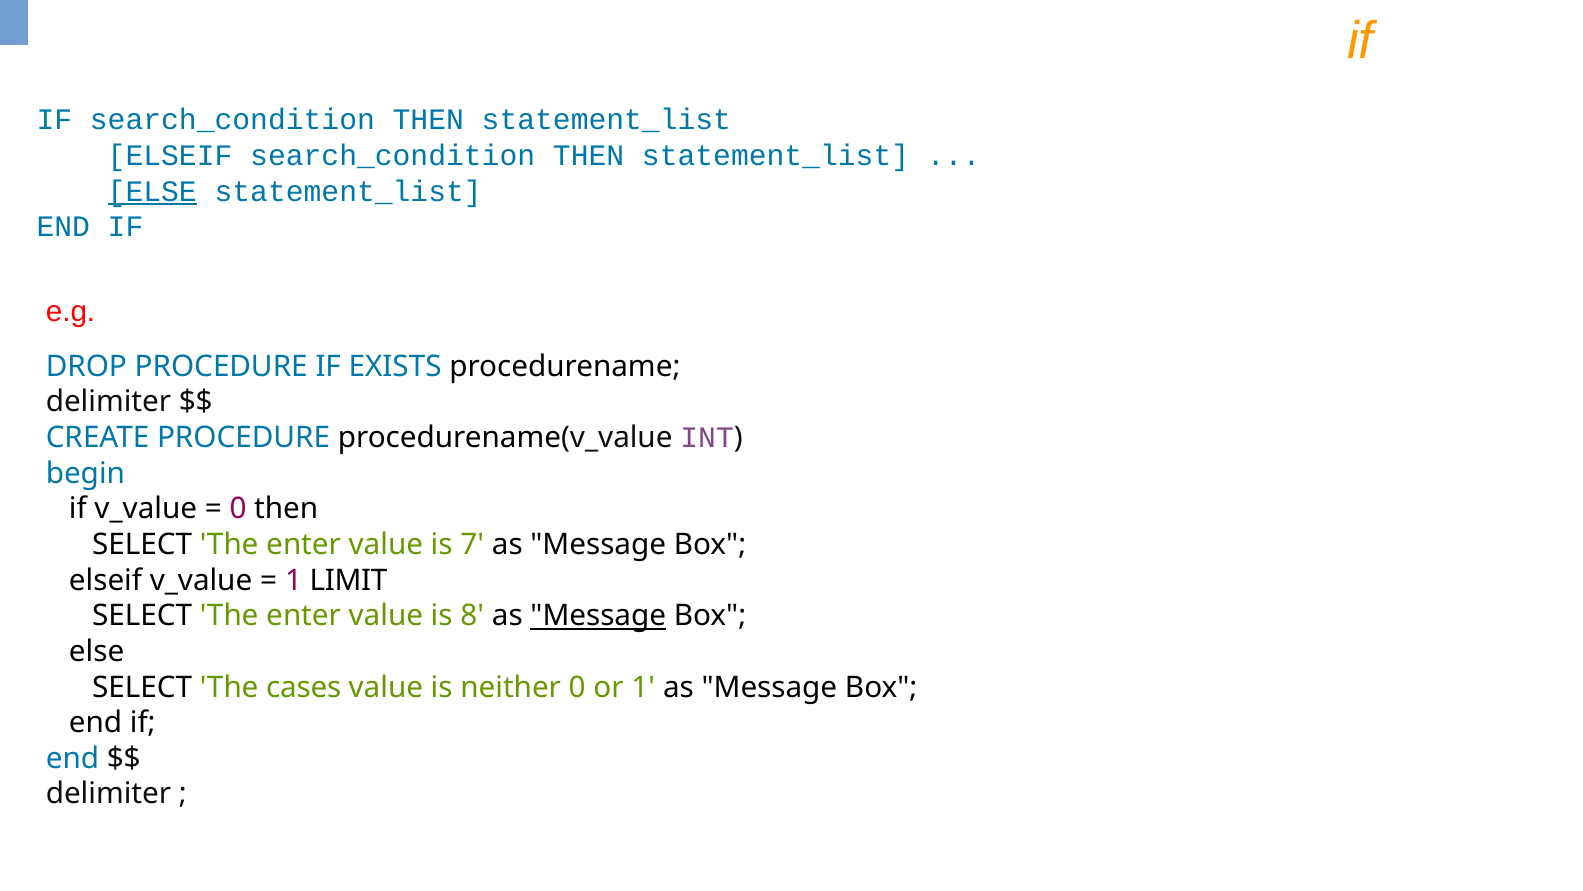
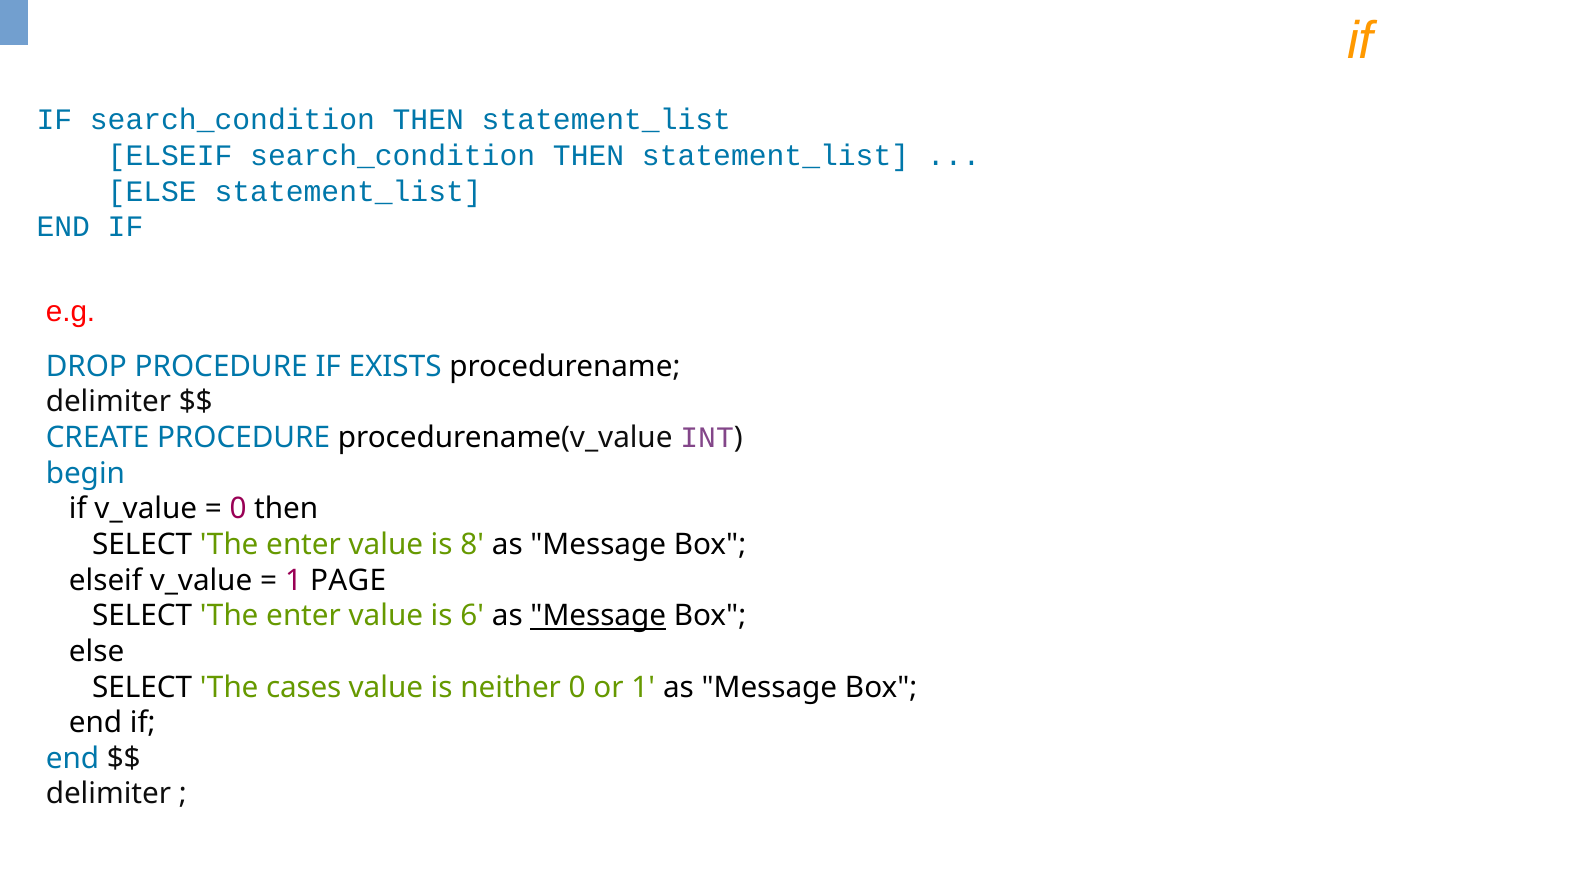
ELSE at (152, 191) underline: present -> none
7: 7 -> 8
LIMIT: LIMIT -> PAGE
8: 8 -> 6
